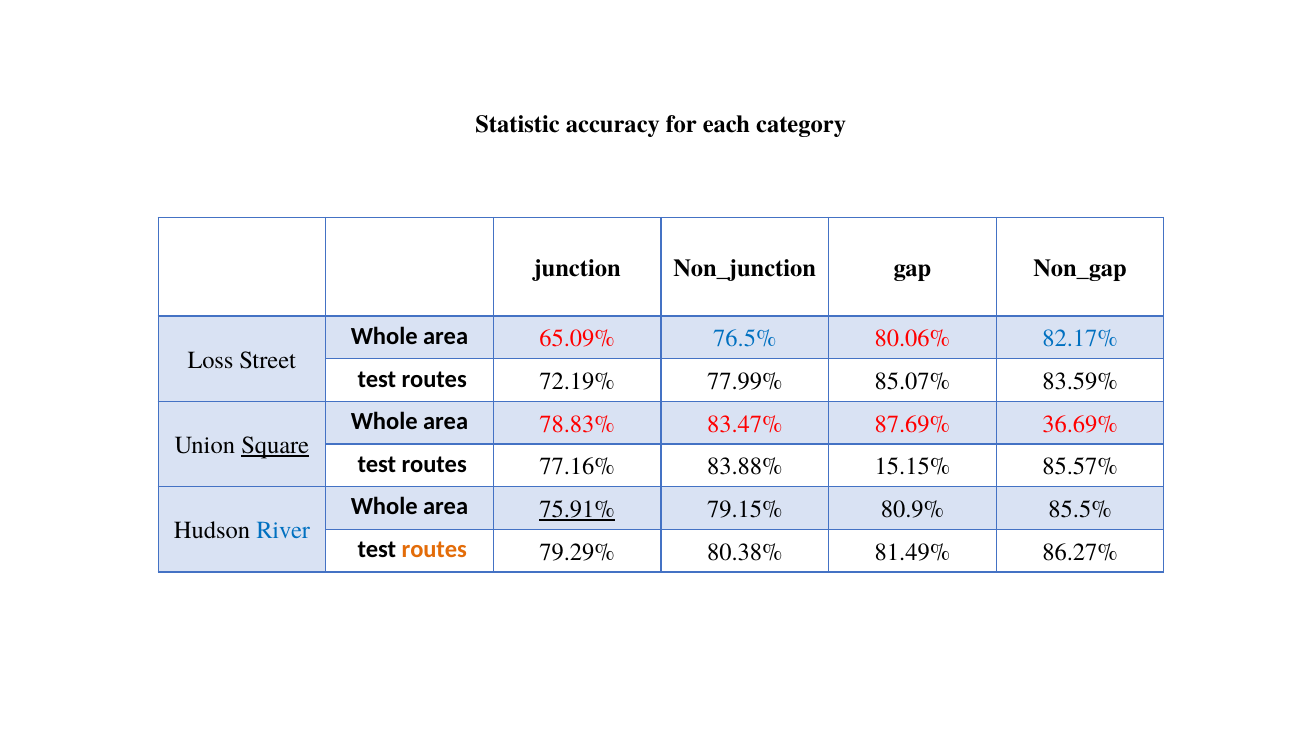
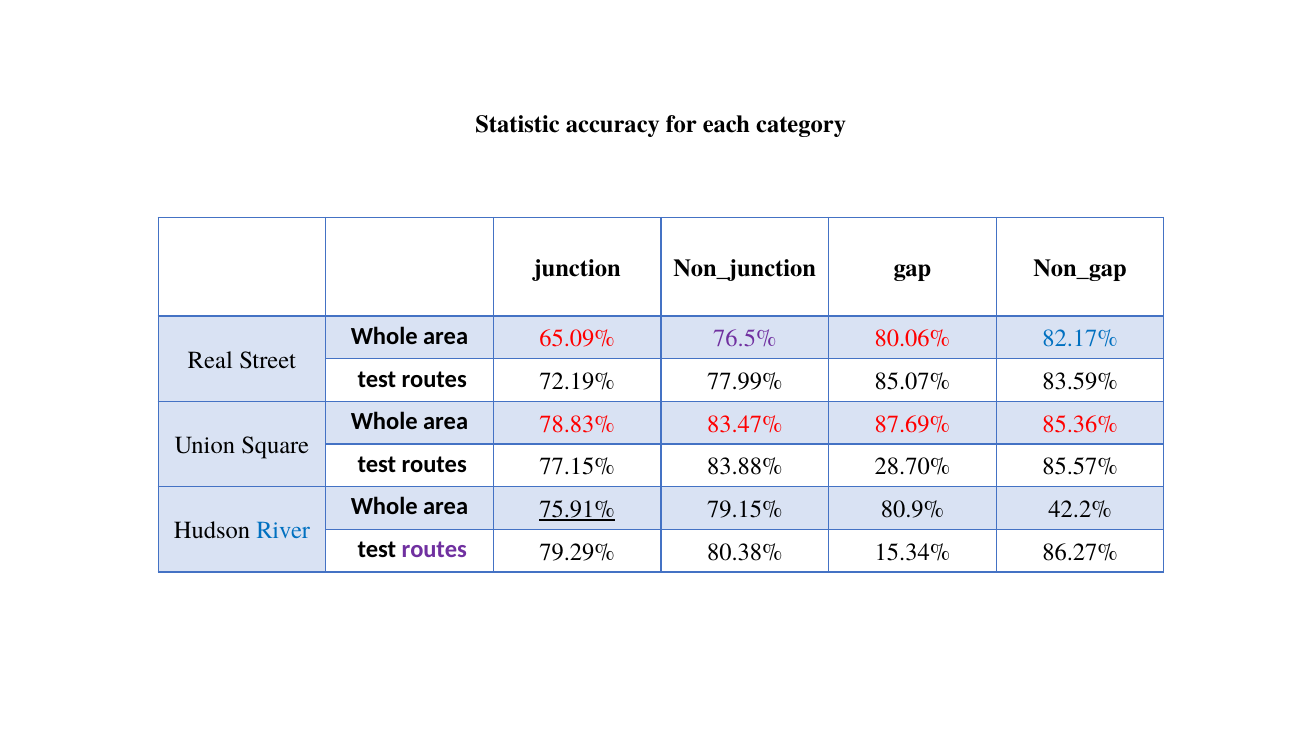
76.5% colour: blue -> purple
Loss: Loss -> Real
36.69%: 36.69% -> 85.36%
Square underline: present -> none
77.16%: 77.16% -> 77.15%
15.15%: 15.15% -> 28.70%
85.5%: 85.5% -> 42.2%
routes at (434, 549) colour: orange -> purple
81.49%: 81.49% -> 15.34%
